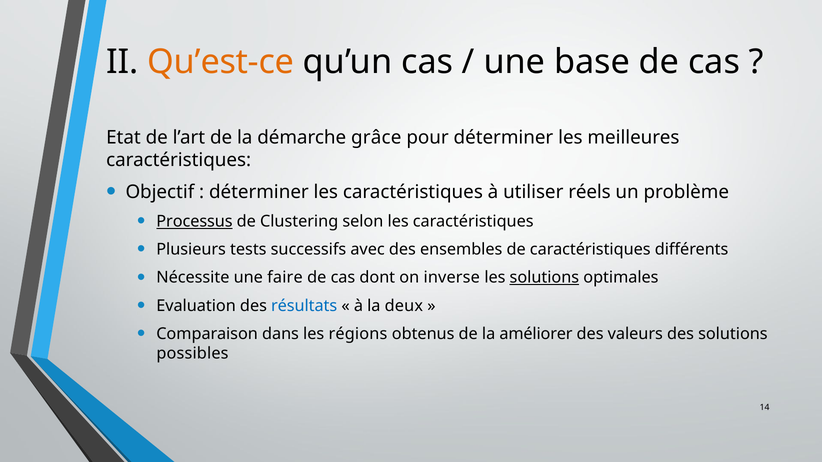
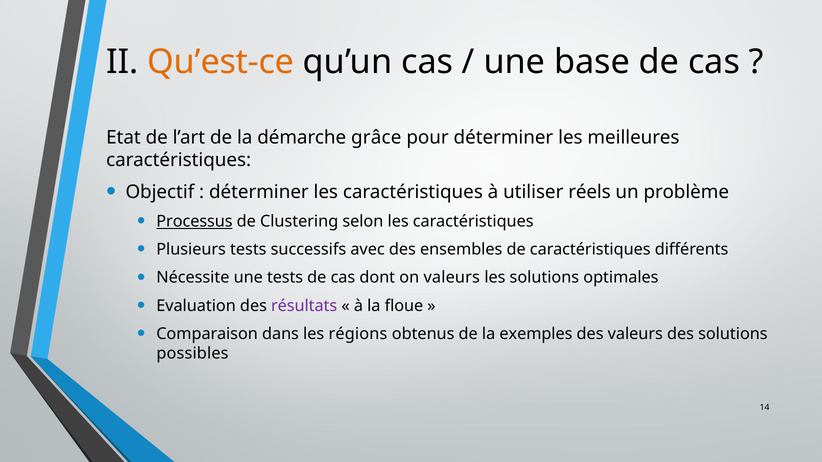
une faire: faire -> tests
on inverse: inverse -> valeurs
solutions at (544, 278) underline: present -> none
résultats colour: blue -> purple
deux: deux -> floue
améliorer: améliorer -> exemples
